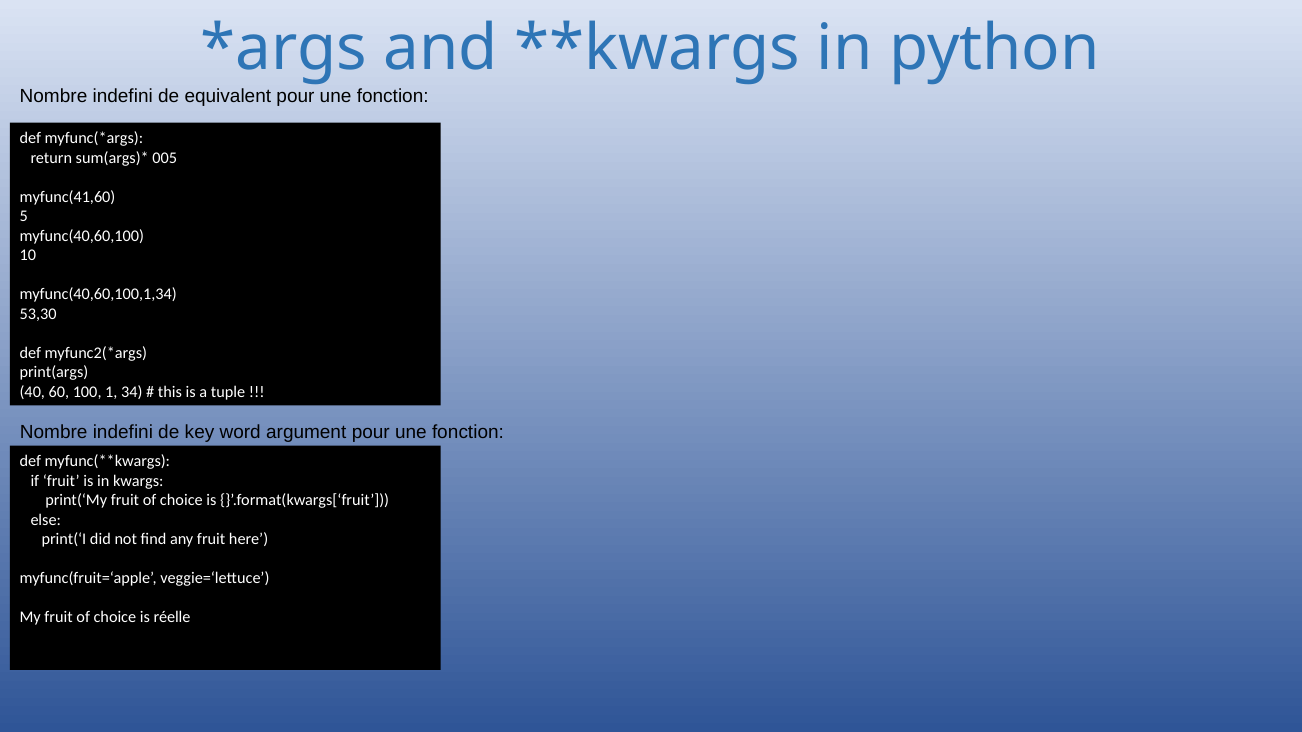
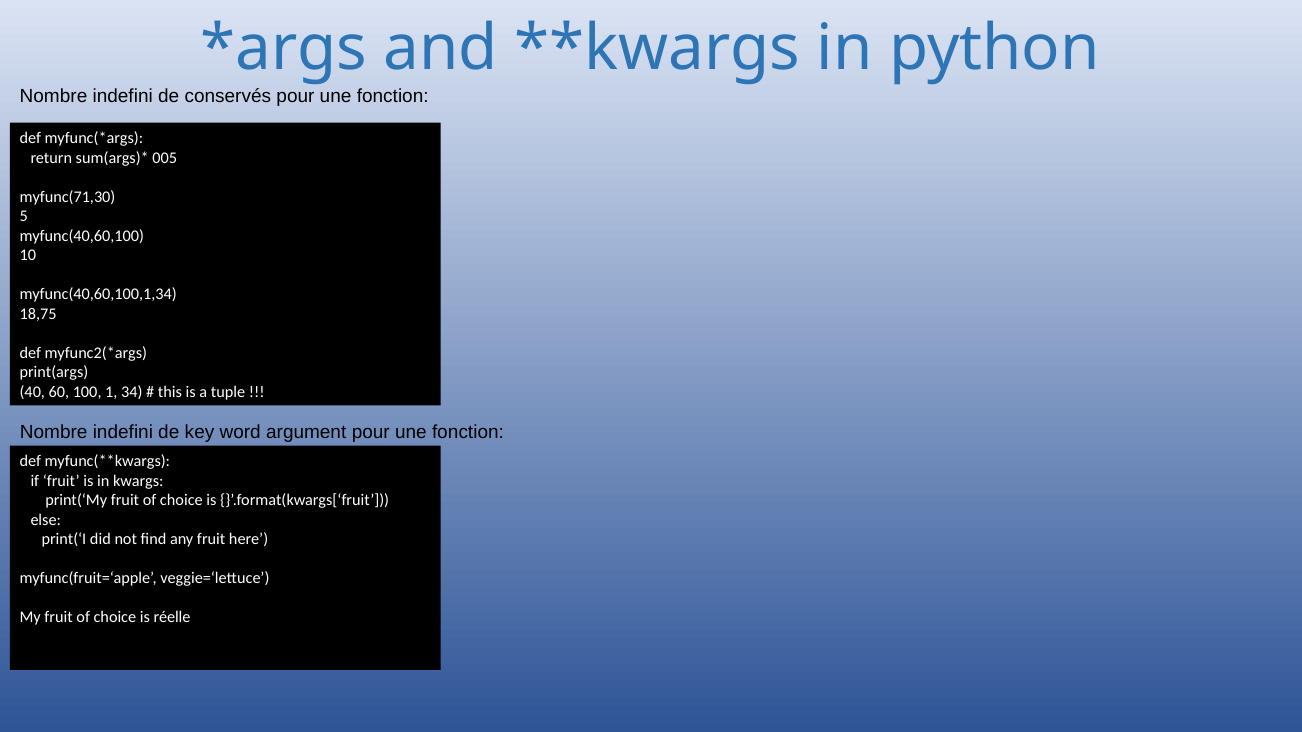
equivalent: equivalent -> conservés
myfunc(41,60: myfunc(41,60 -> myfunc(71,30
53,30: 53,30 -> 18,75
